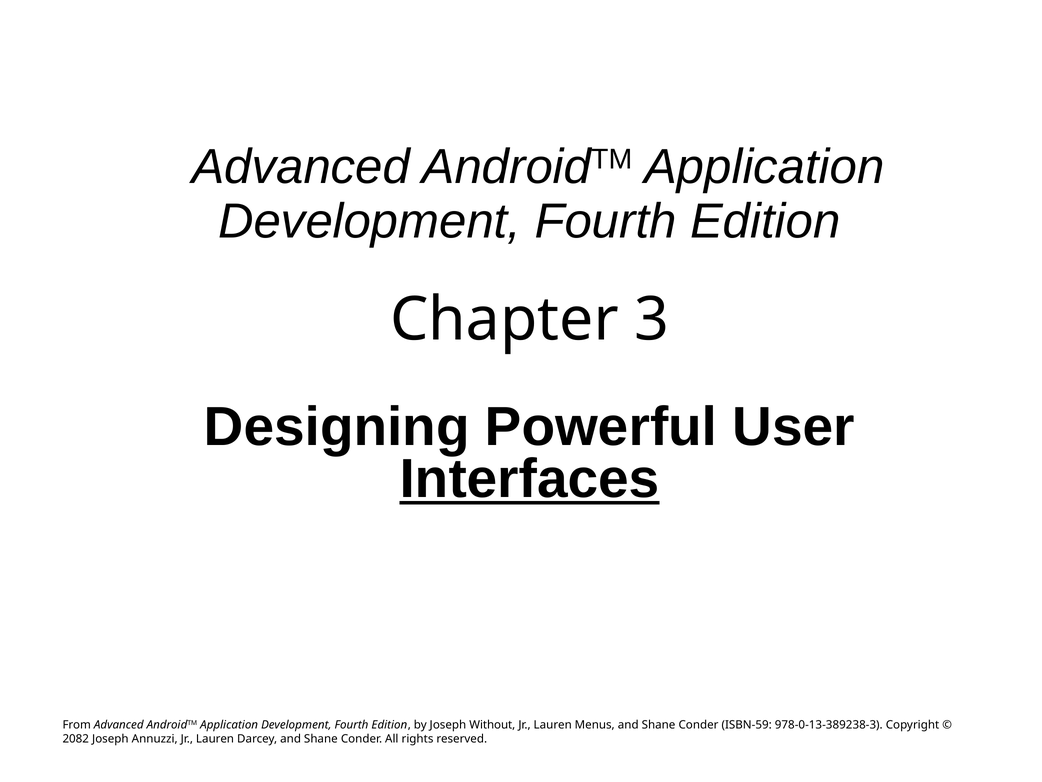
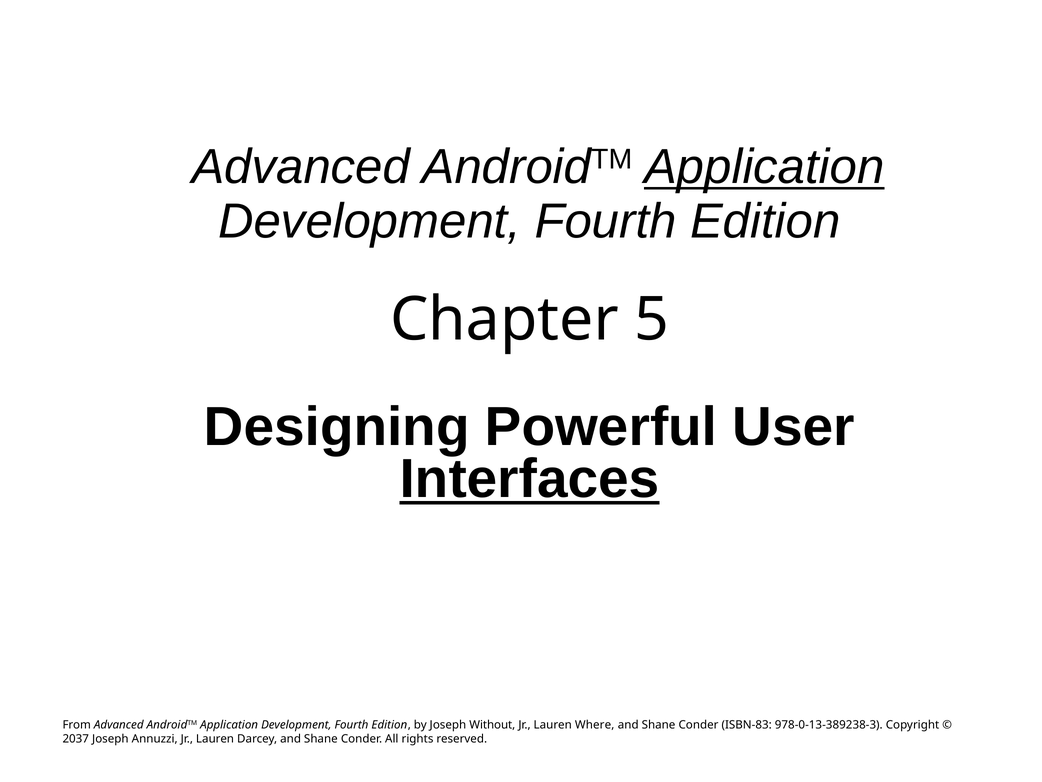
Application at (764, 167) underline: none -> present
3: 3 -> 5
Menus: Menus -> Where
ISBN-59: ISBN-59 -> ISBN-83
2082: 2082 -> 2037
